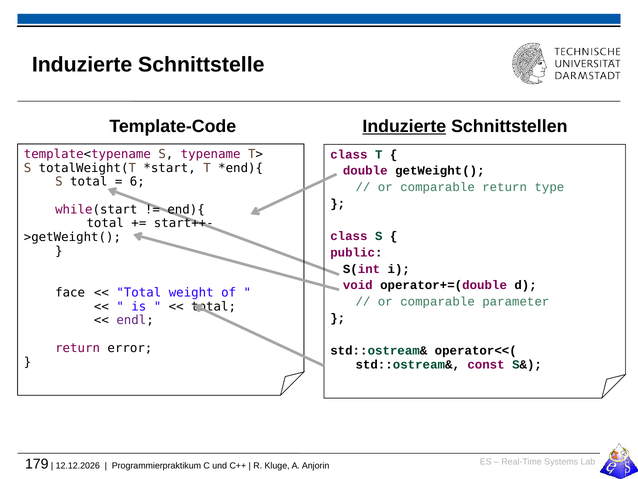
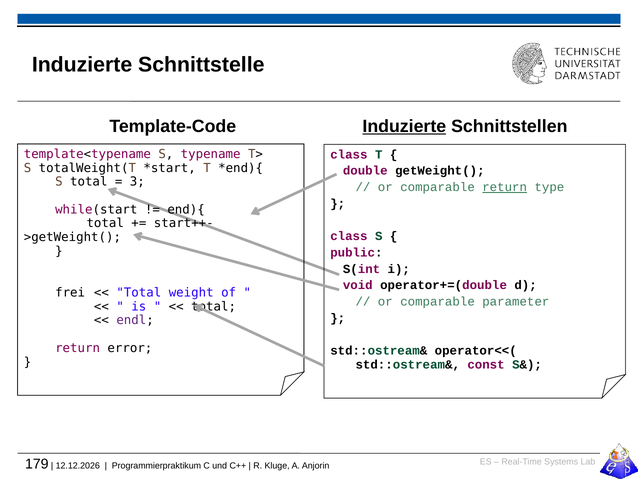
6: 6 -> 3
return at (505, 187) underline: none -> present
face: face -> frei
